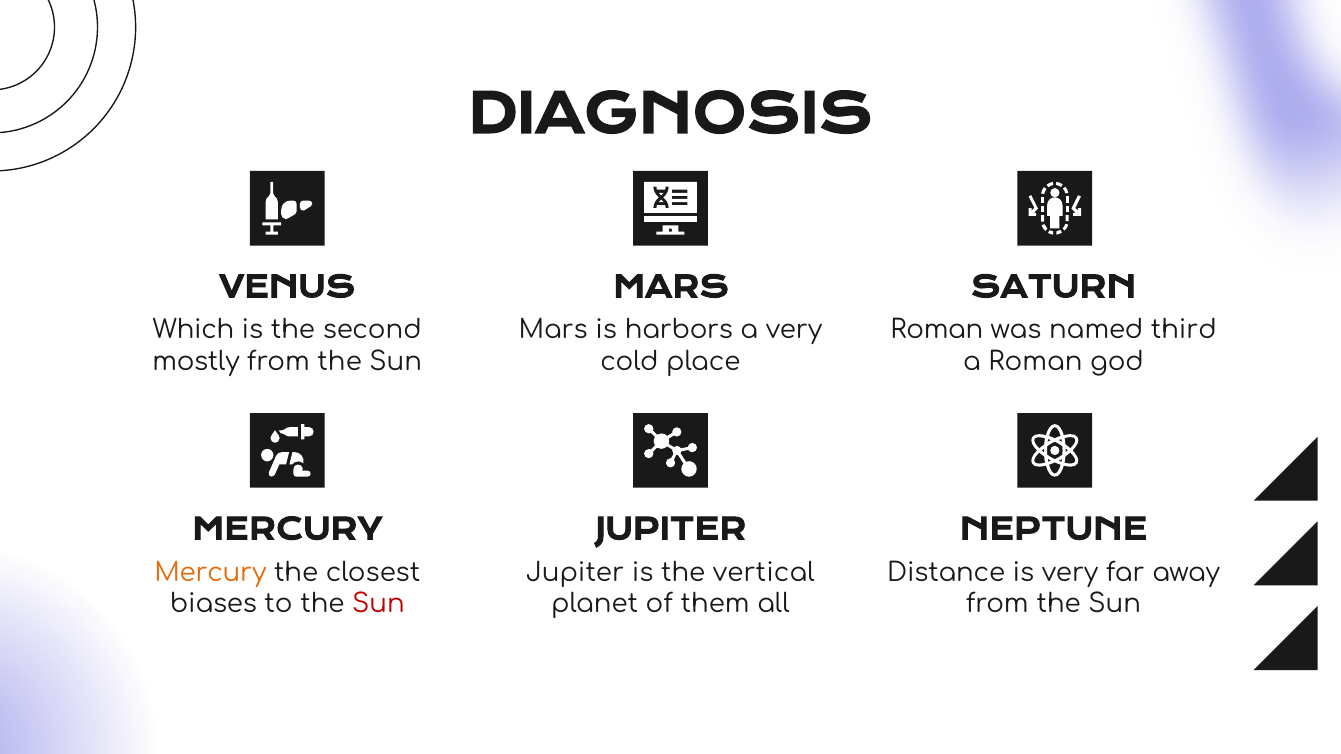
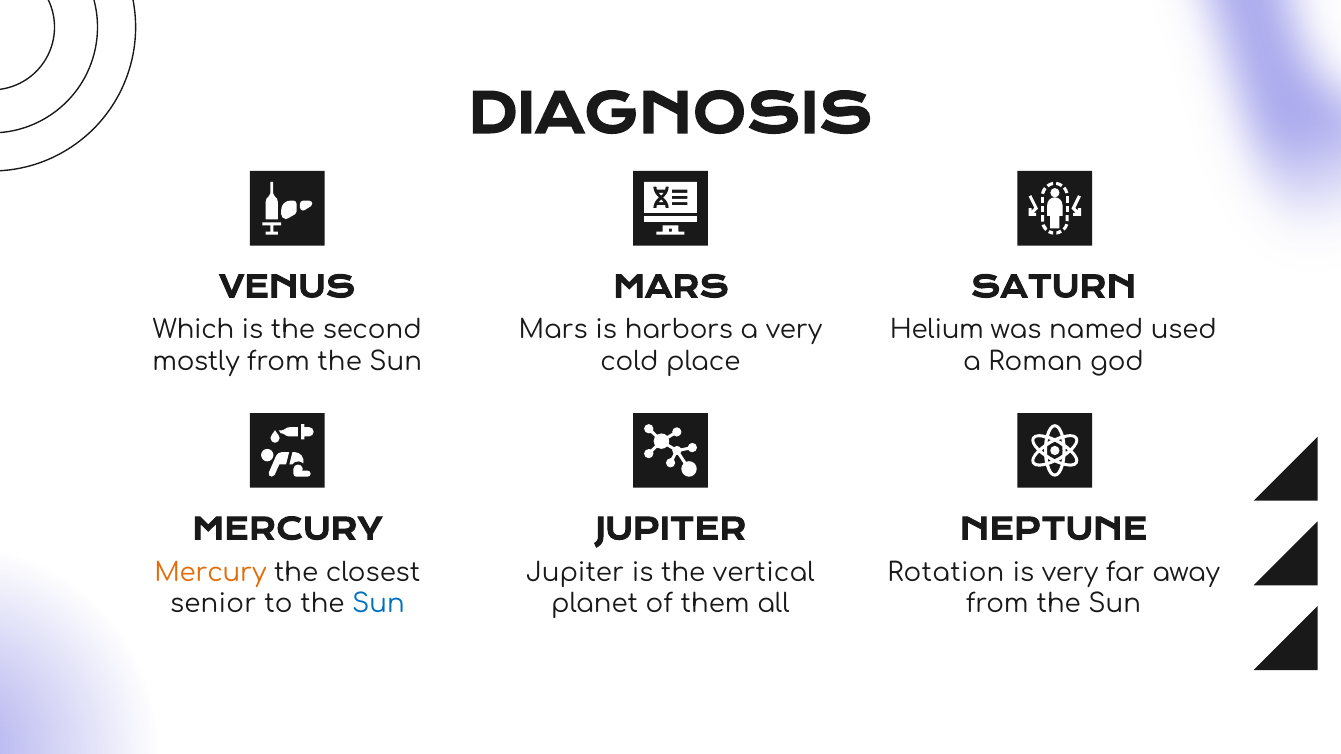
Roman at (937, 330): Roman -> Helium
third: third -> used
Distance: Distance -> Rotation
biases: biases -> senior
Sun at (378, 604) colour: red -> blue
